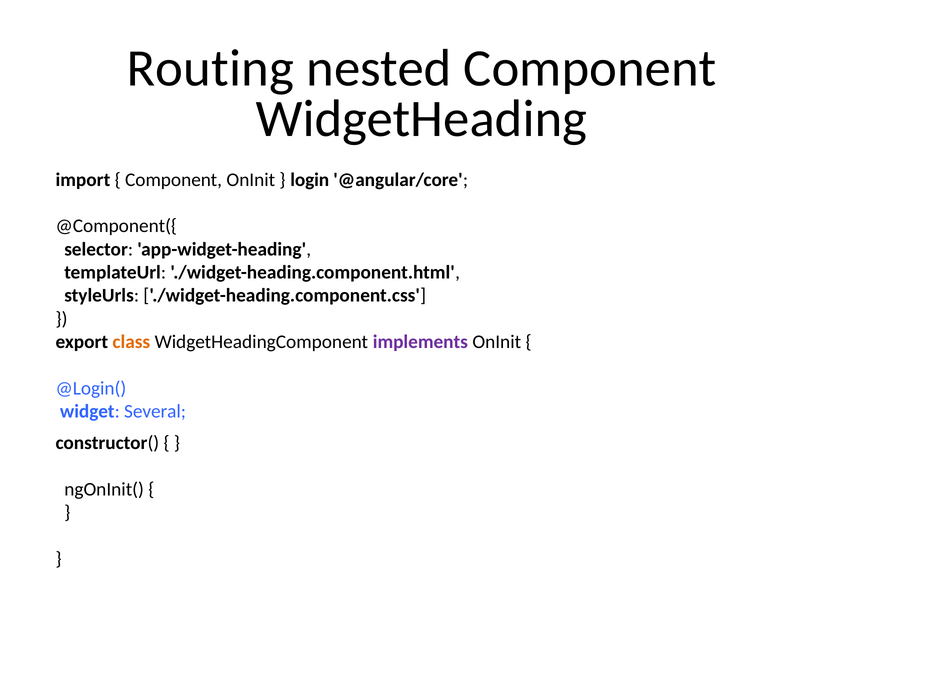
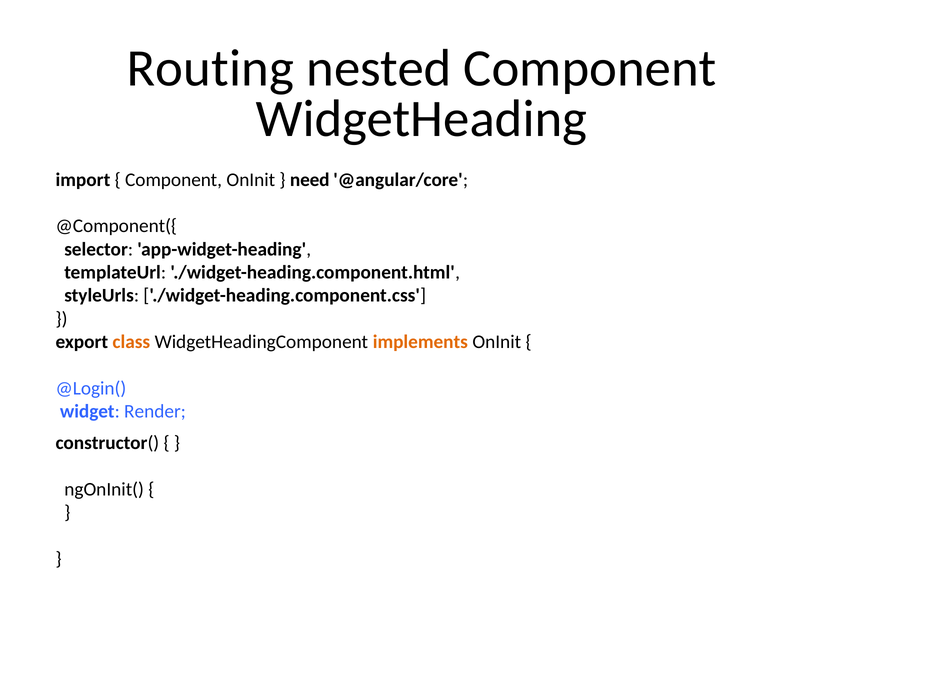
login: login -> need
implements colour: purple -> orange
Several: Several -> Render
